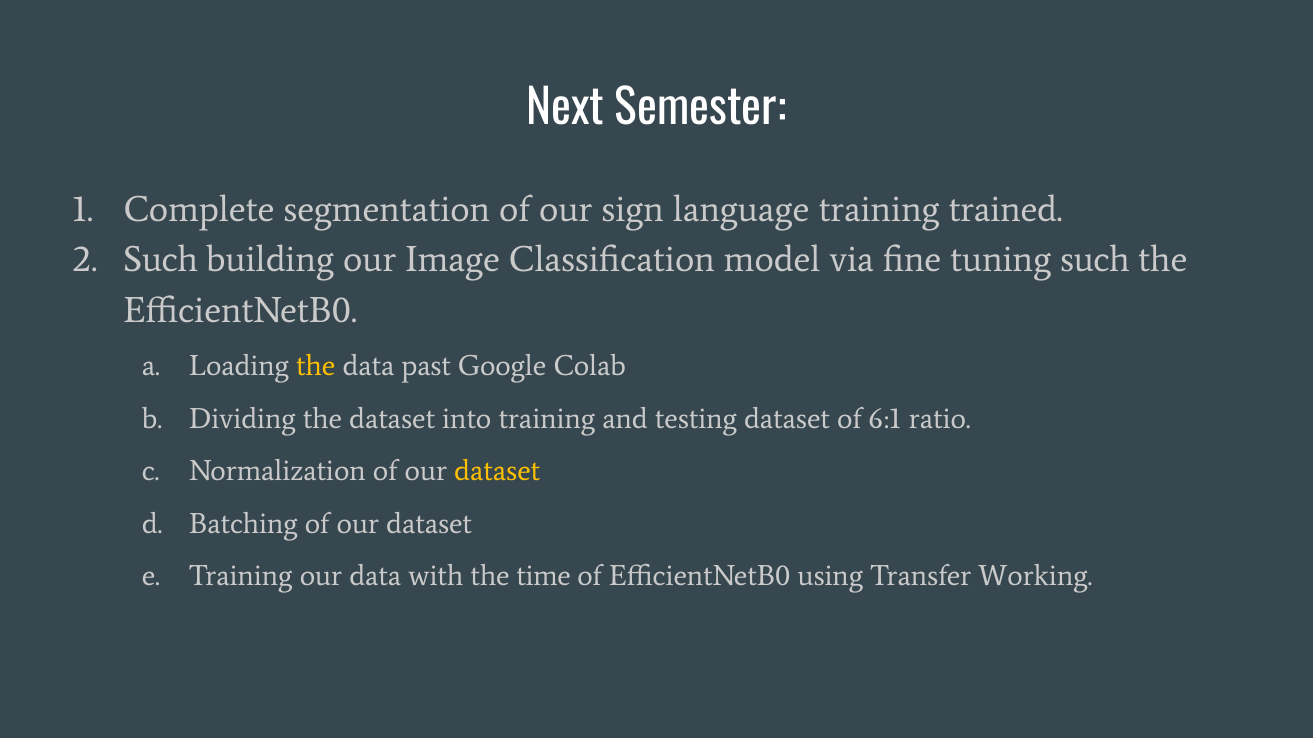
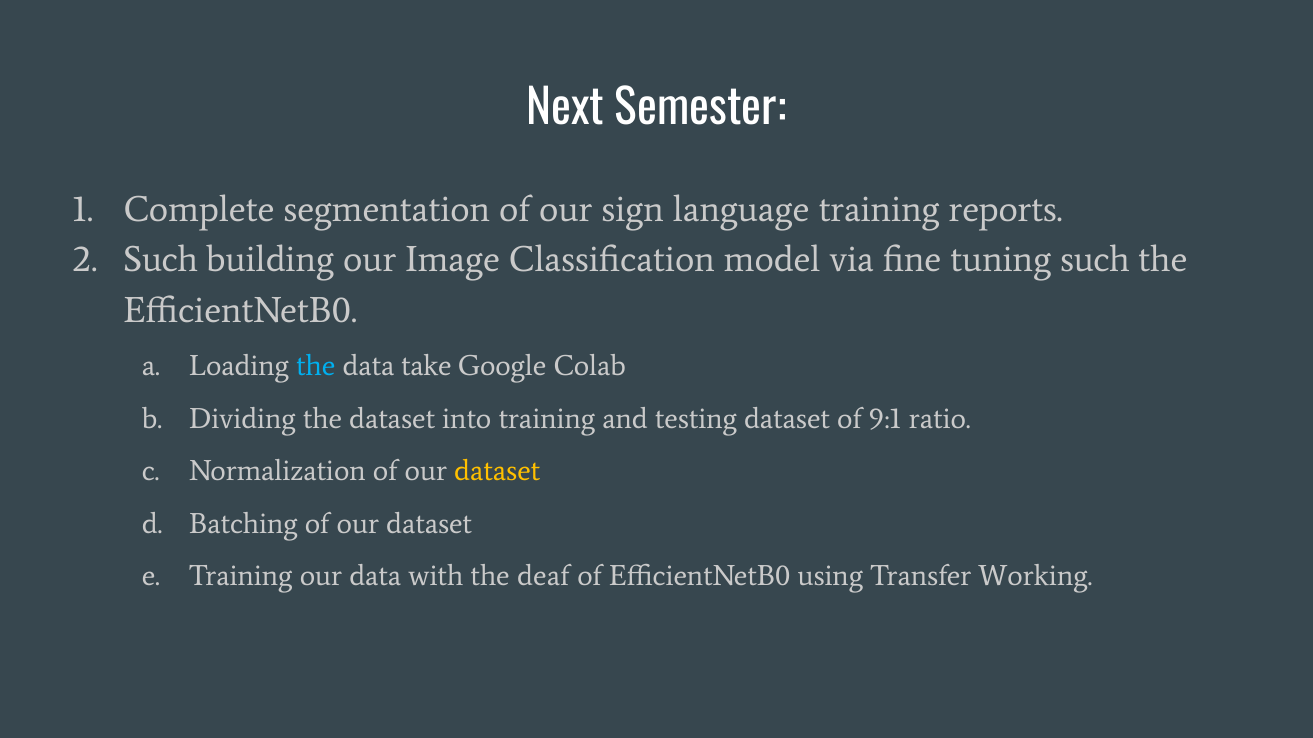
trained: trained -> reports
the at (316, 367) colour: yellow -> light blue
past: past -> take
6:1: 6:1 -> 9:1
time: time -> deaf
